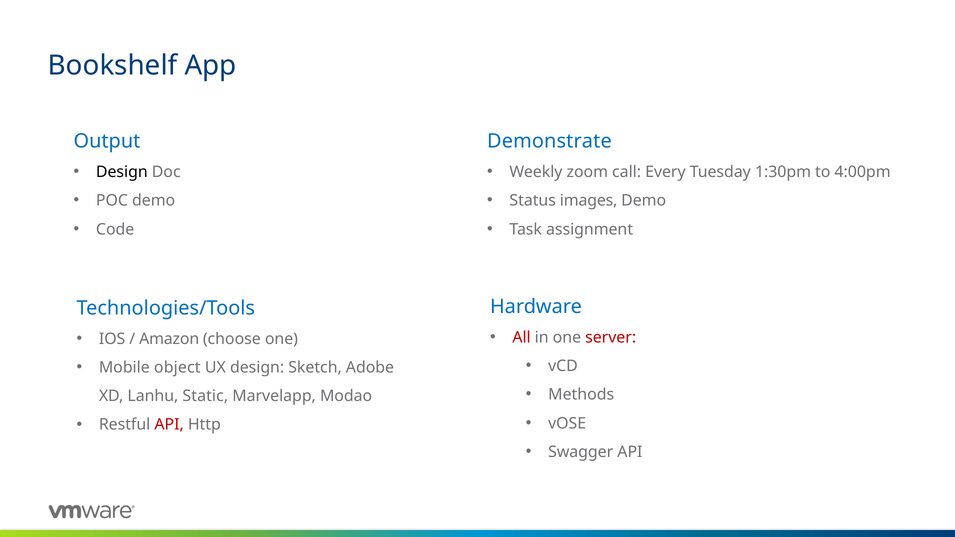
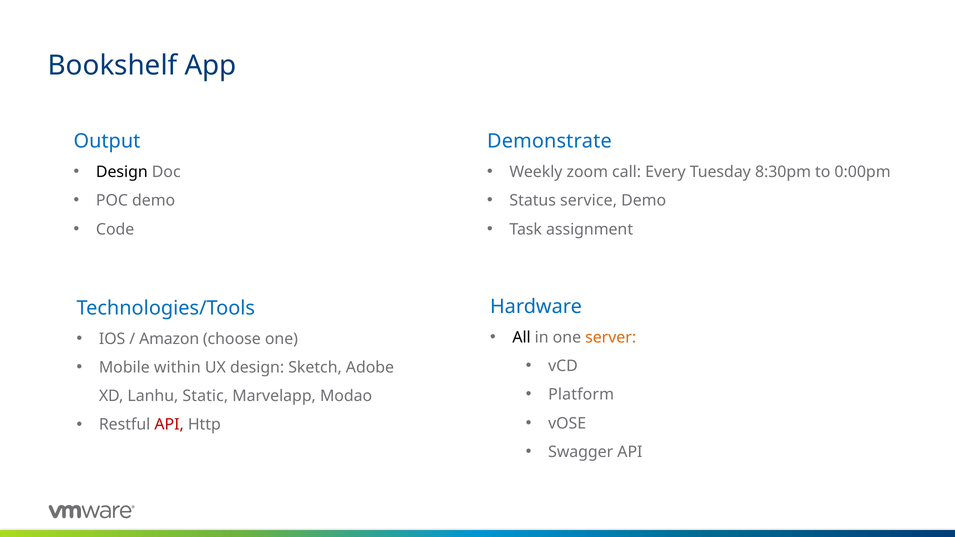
1:30pm: 1:30pm -> 8:30pm
4:00pm: 4:00pm -> 0:00pm
images: images -> service
All colour: red -> black
server colour: red -> orange
object: object -> within
Methods: Methods -> Platform
